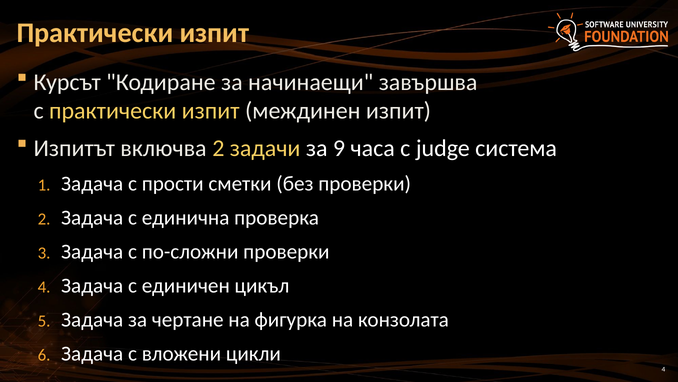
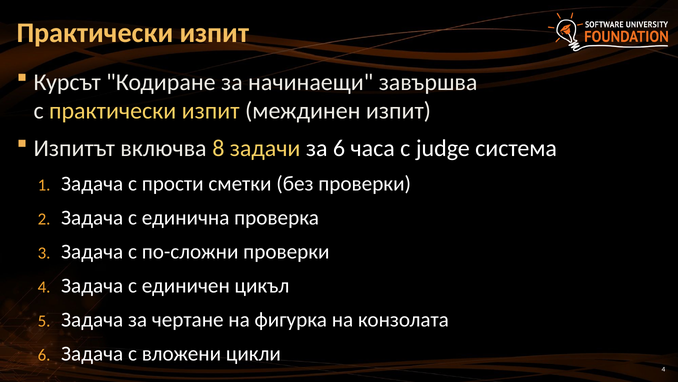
включва 2: 2 -> 8
за 9: 9 -> 6
